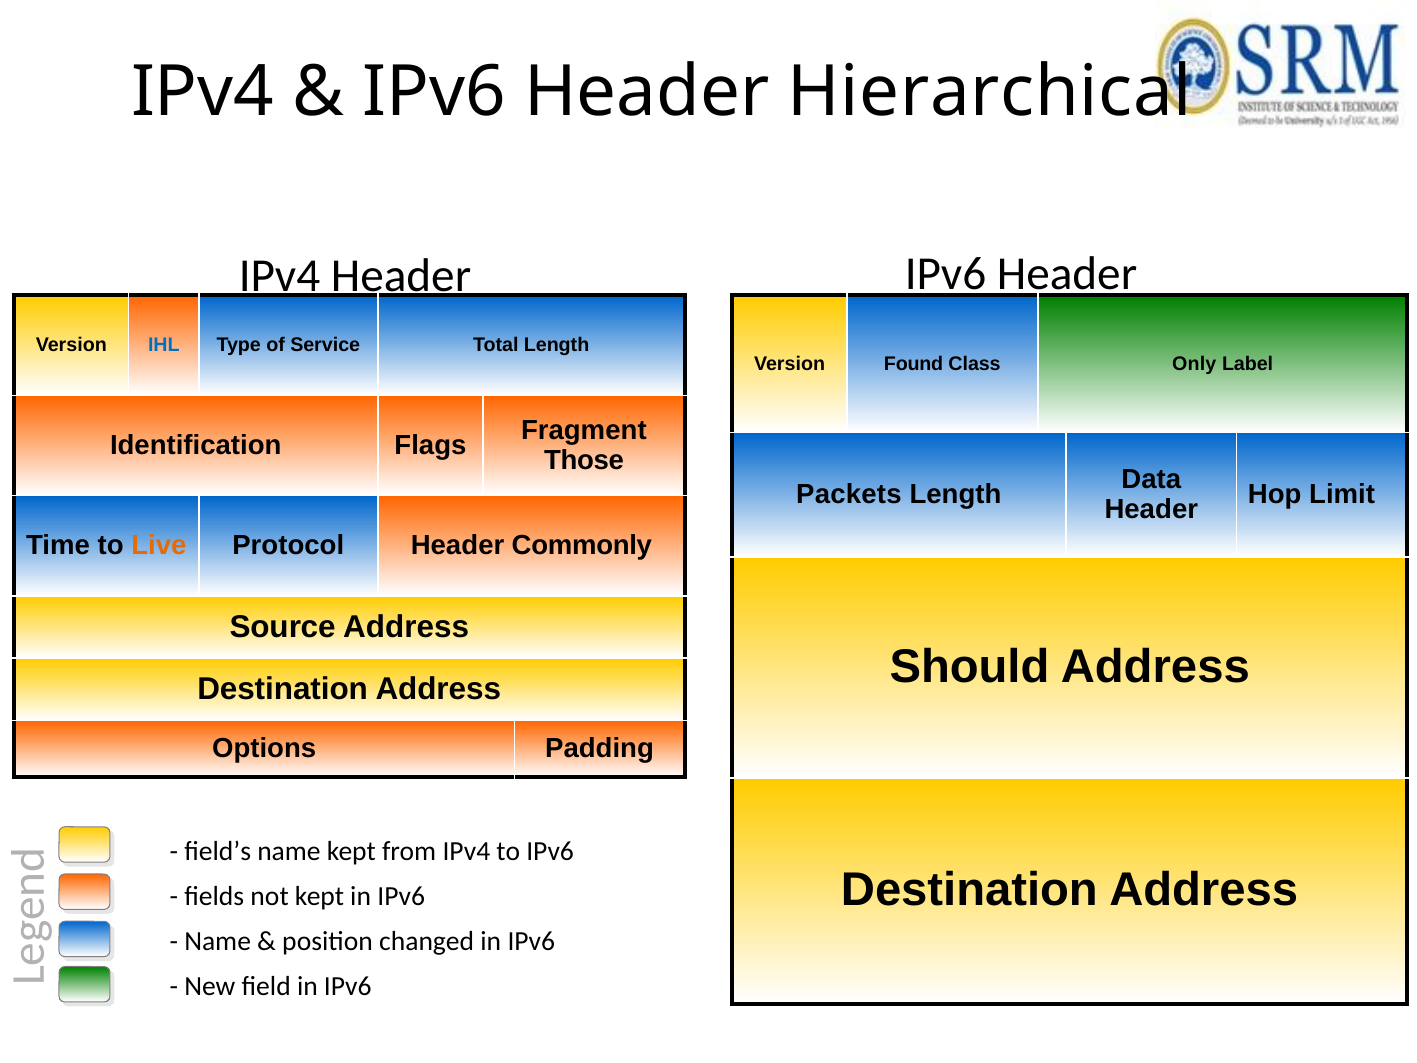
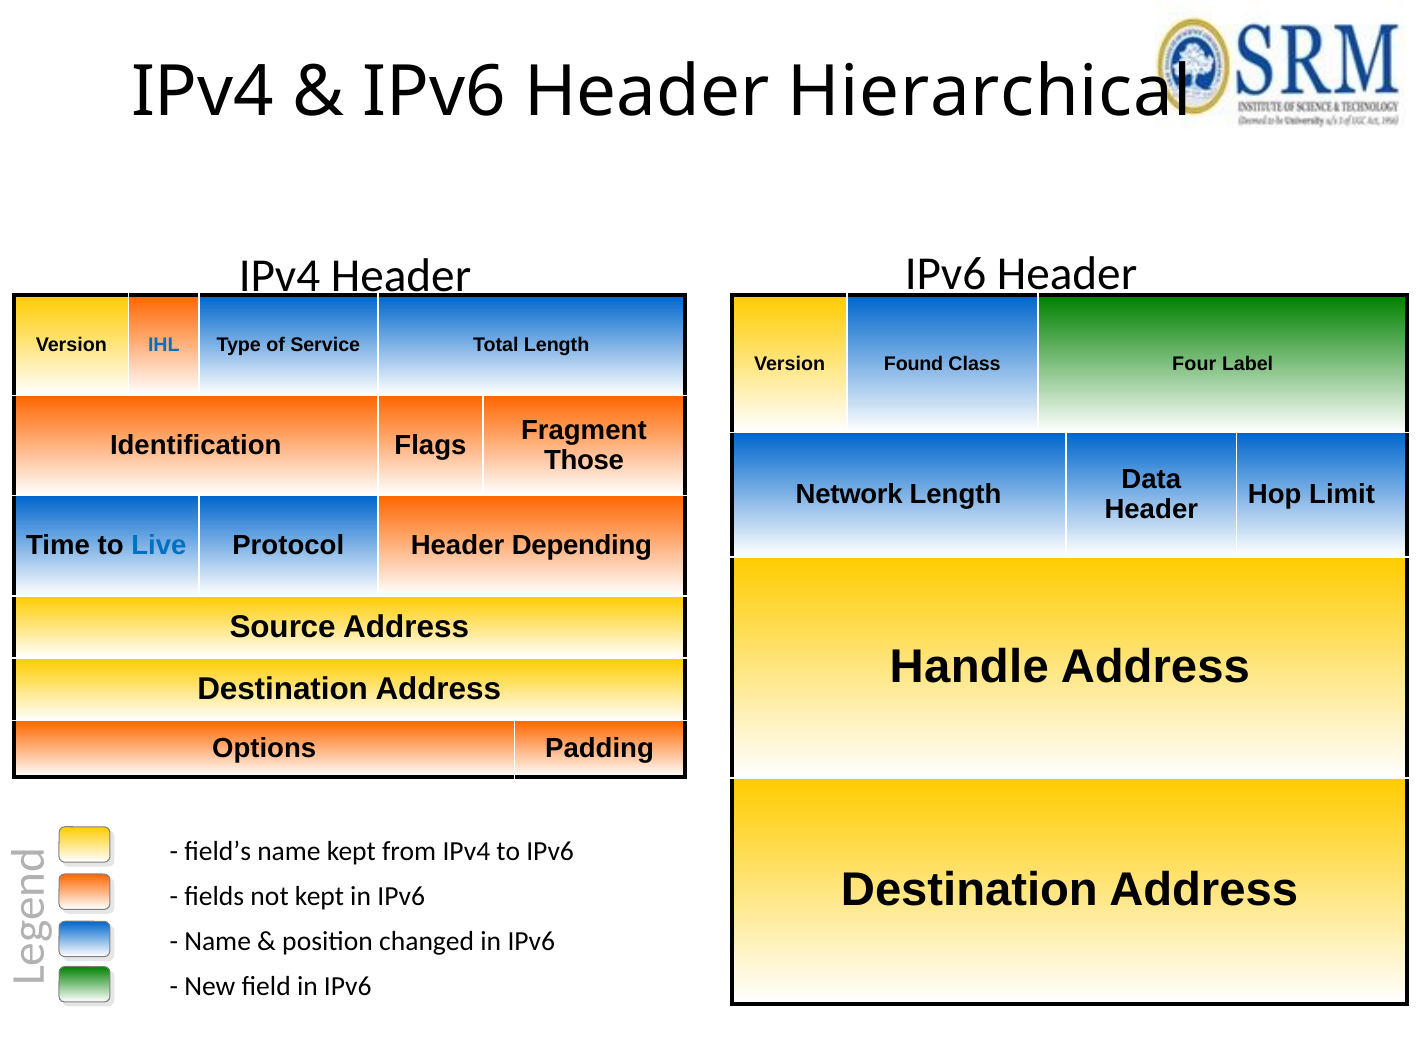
Only: Only -> Four
Packets: Packets -> Network
Live colour: orange -> blue
Commonly: Commonly -> Depending
Should: Should -> Handle
